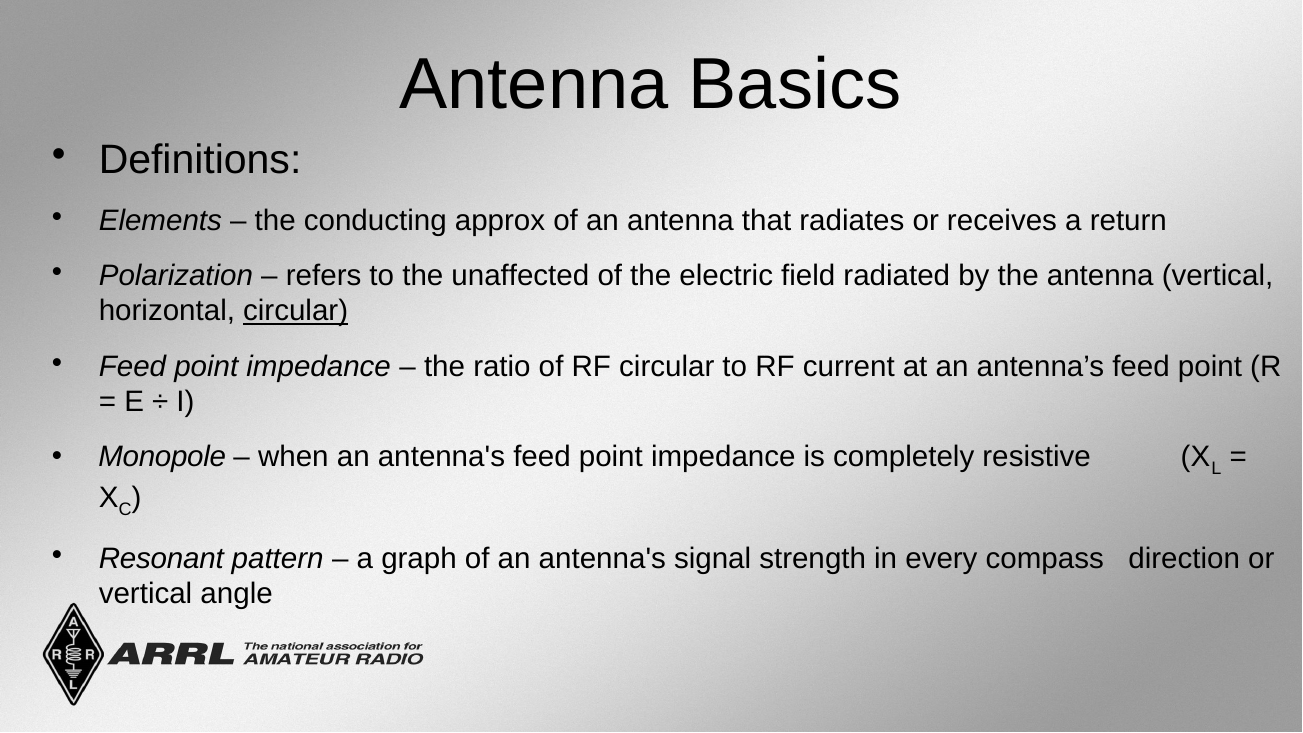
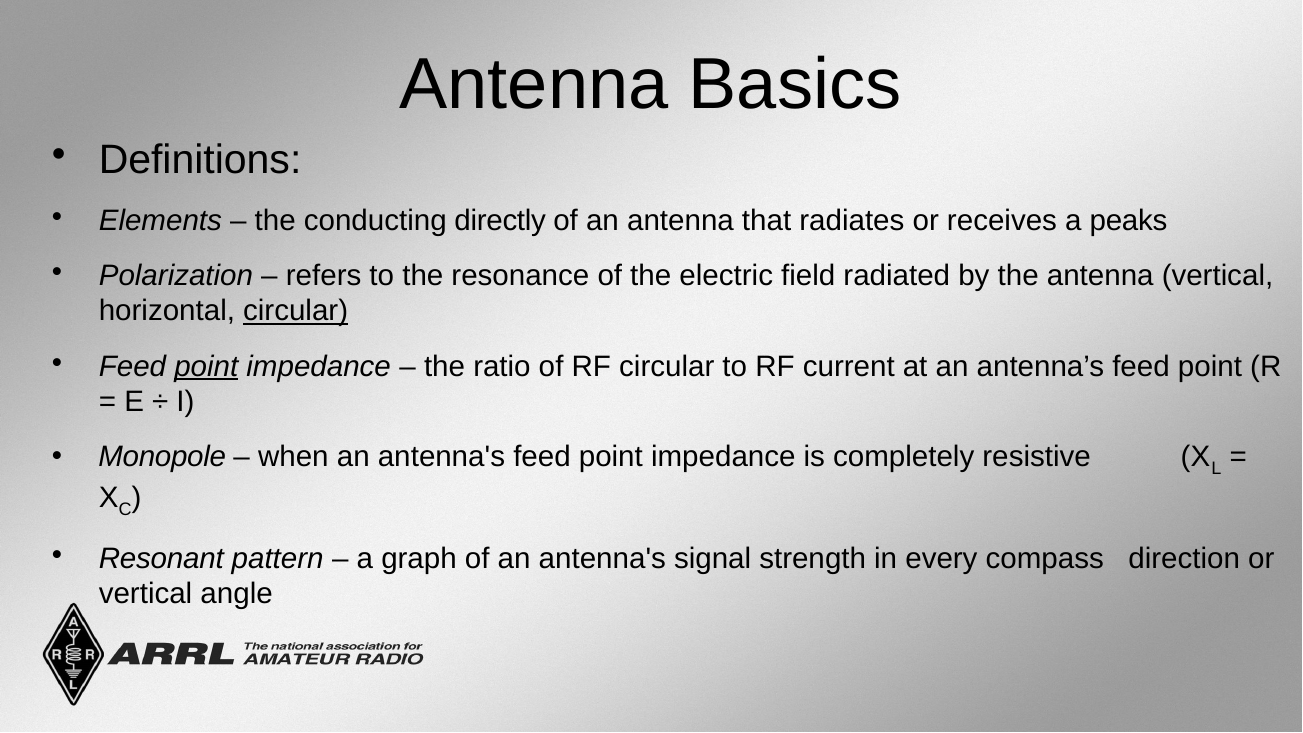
approx: approx -> directly
return: return -> peaks
unaffected: unaffected -> resonance
point at (206, 366) underline: none -> present
